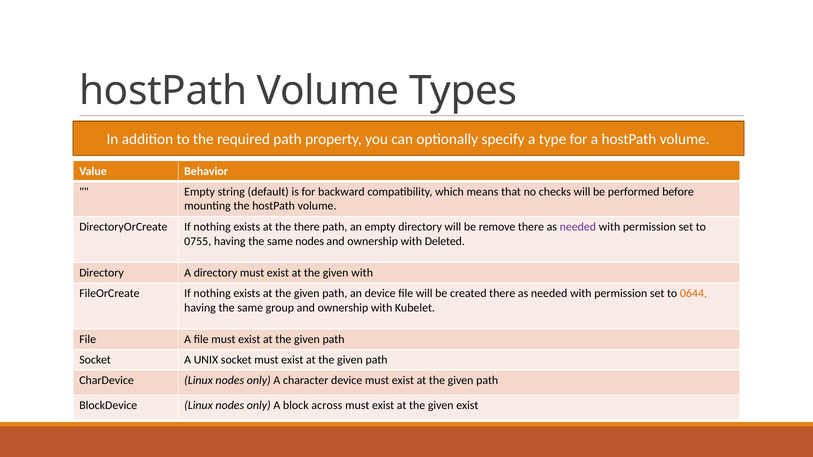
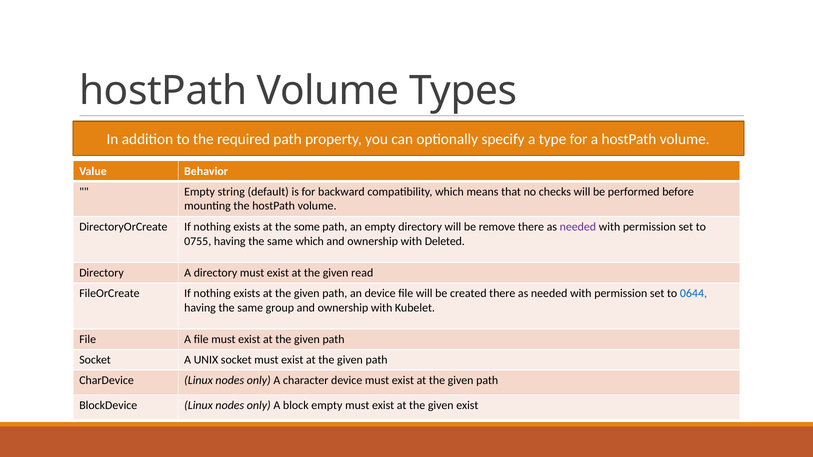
the there: there -> some
same nodes: nodes -> which
given with: with -> read
0644 colour: orange -> blue
block across: across -> empty
